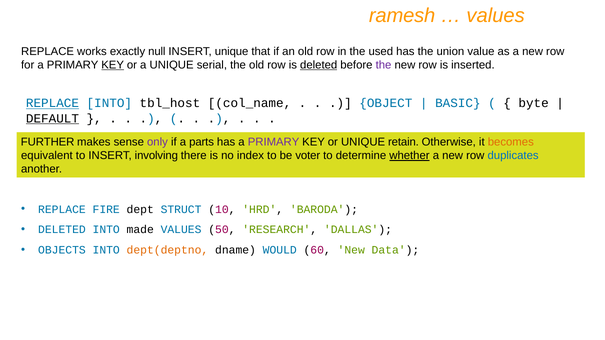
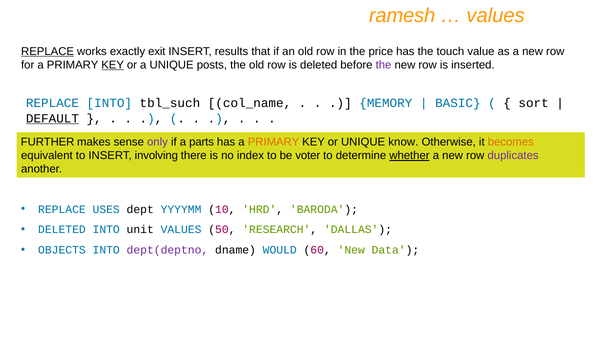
REPLACE at (48, 51) underline: none -> present
null: null -> exit
INSERT unique: unique -> results
used: used -> price
union: union -> touch
serial: serial -> posts
deleted at (319, 65) underline: present -> none
REPLACE at (52, 103) underline: present -> none
tbl_host: tbl_host -> tbl_such
OBJECT: OBJECT -> MEMORY
byte: byte -> sort
PRIMARY at (274, 142) colour: purple -> orange
retain: retain -> know
duplicates colour: blue -> purple
FIRE: FIRE -> USES
STRUCT: STRUCT -> YYYYMM
made: made -> unit
dept(deptno colour: orange -> purple
